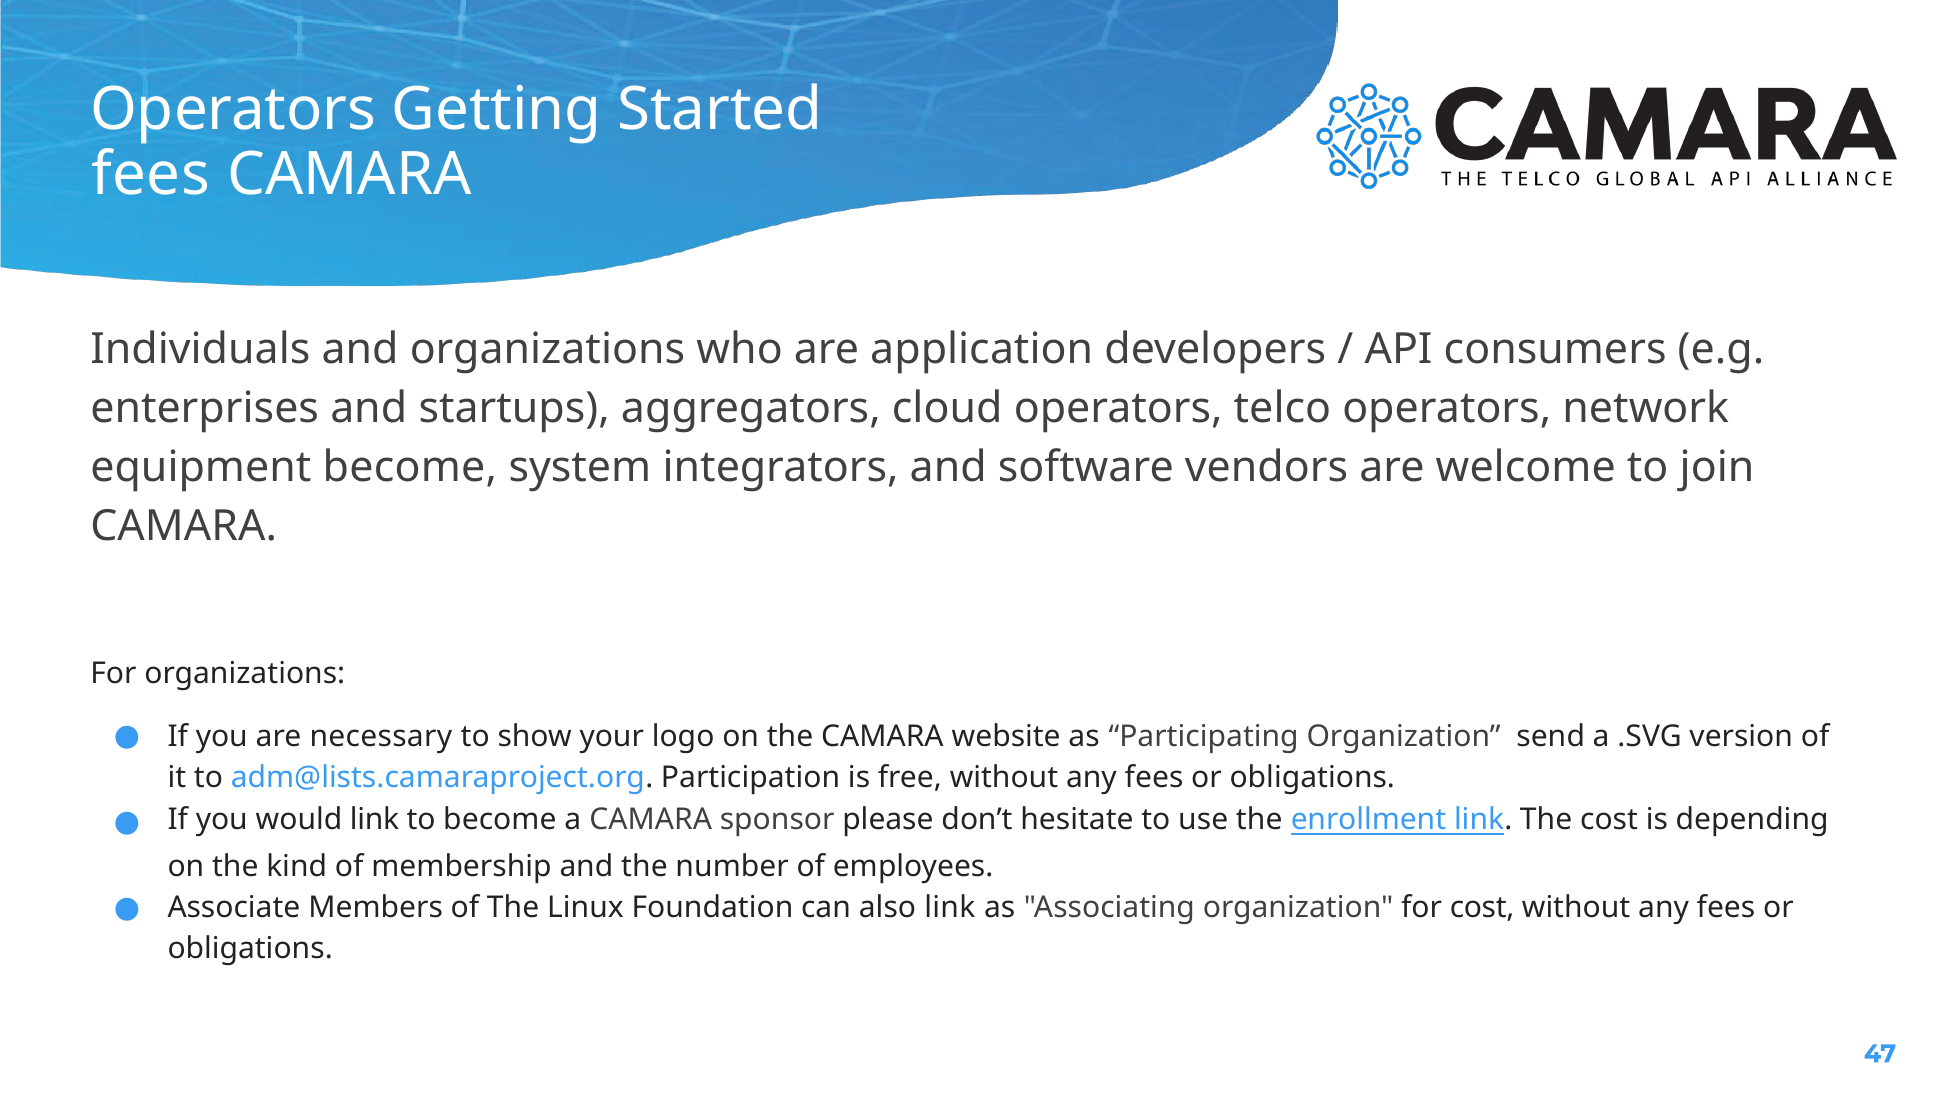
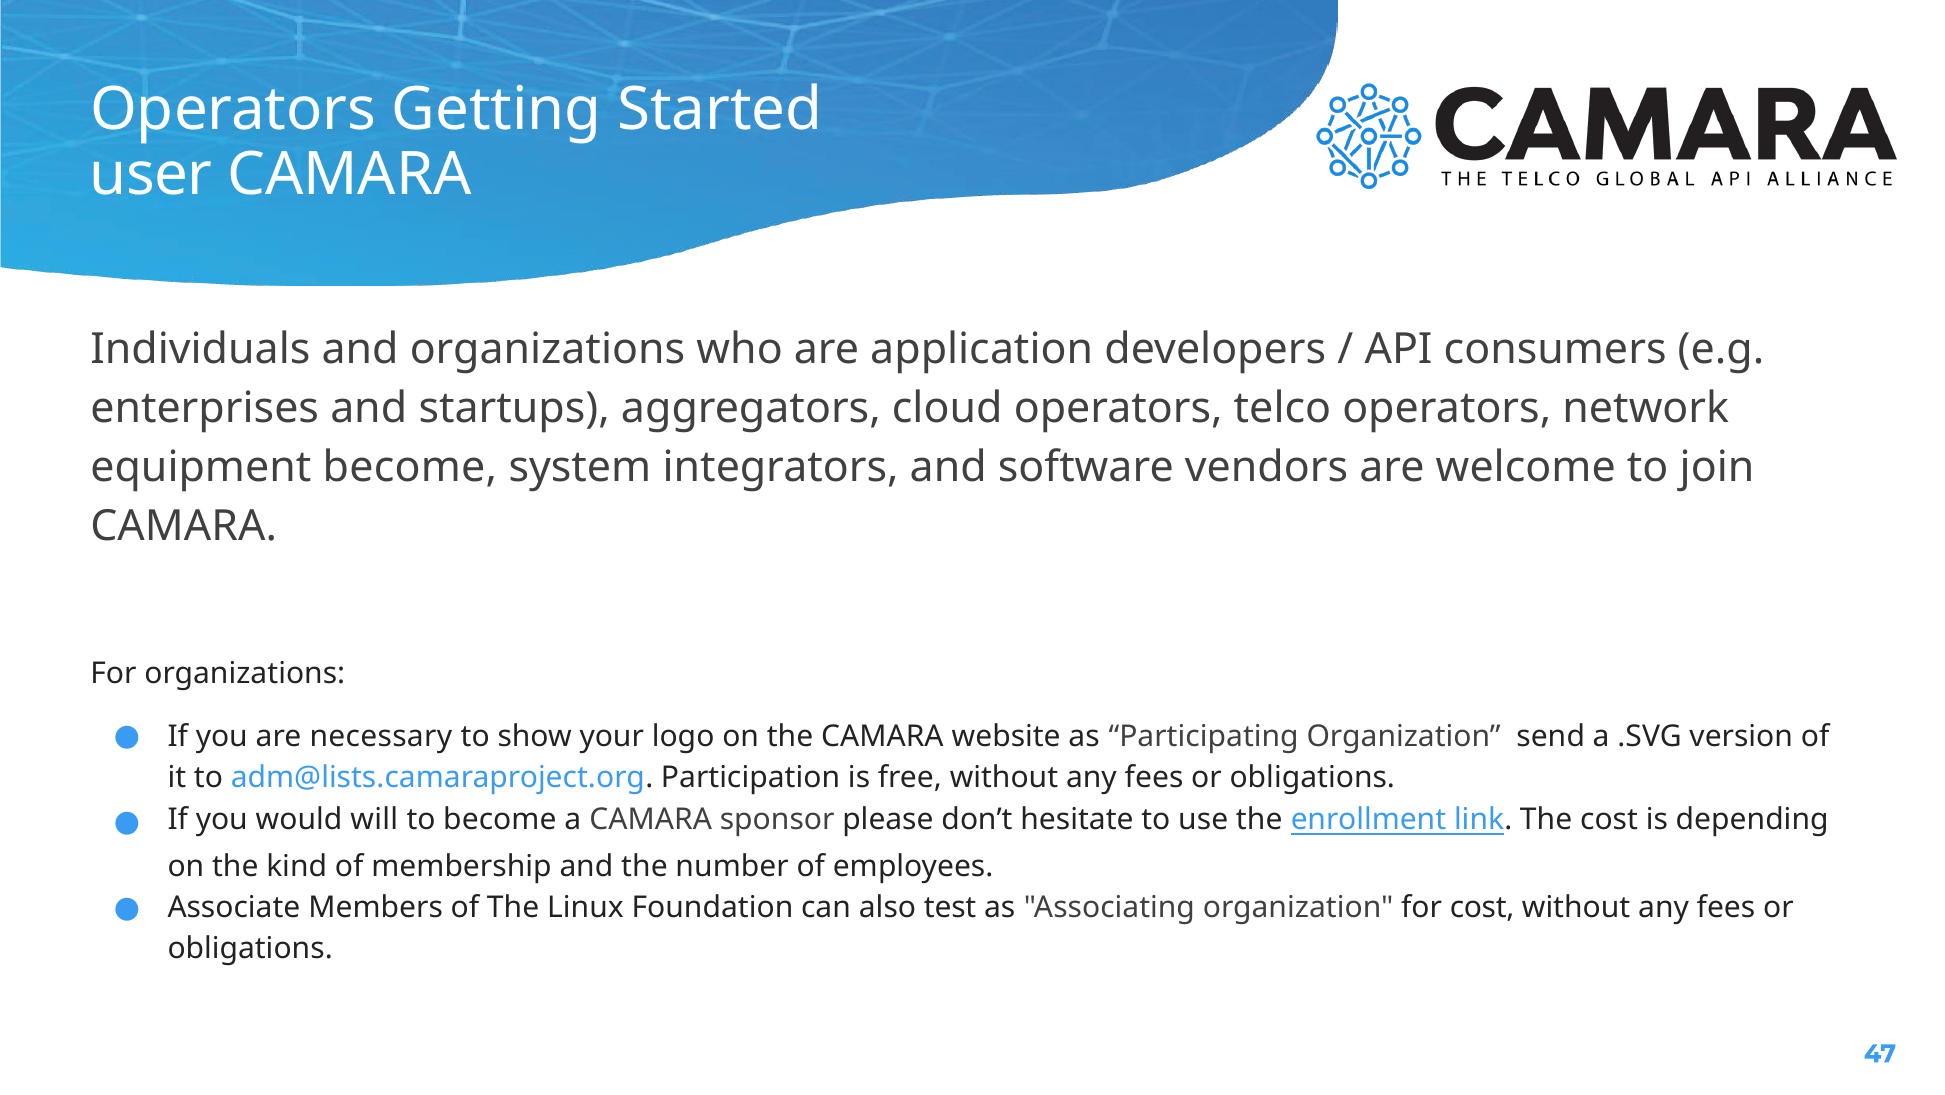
fees at (151, 174): fees -> user
would link: link -> will
also link: link -> test
